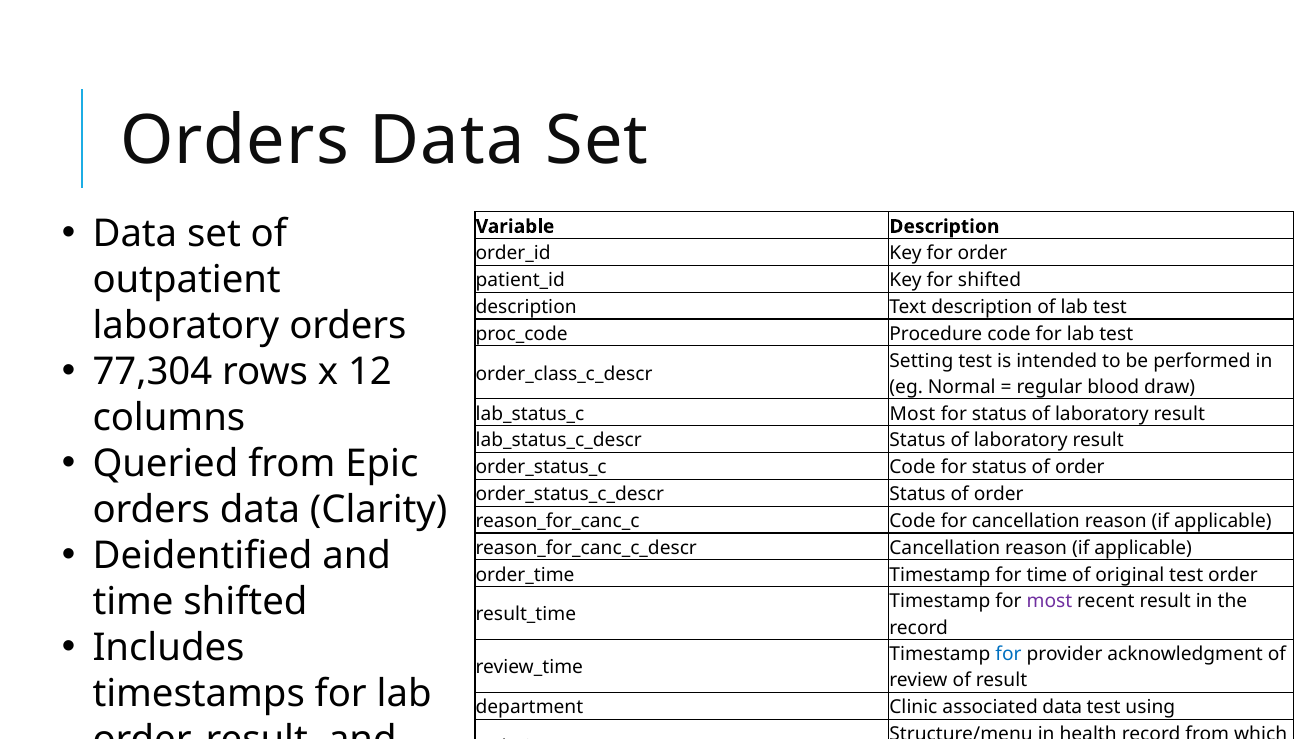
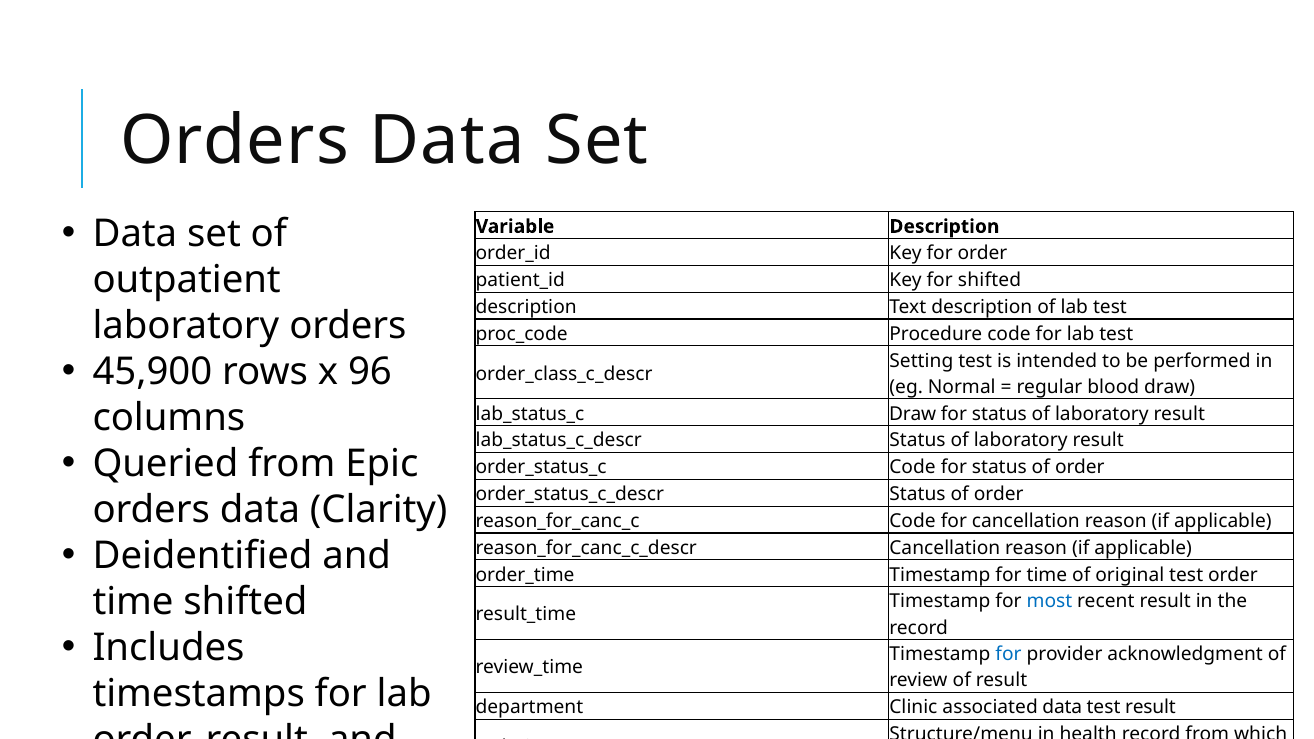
77,304: 77,304 -> 45,900
12: 12 -> 96
Most at (912, 414): Most -> Draw
most at (1049, 602) colour: purple -> blue
test using: using -> result
